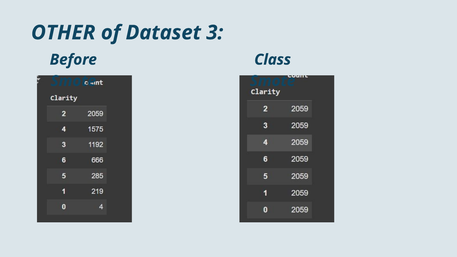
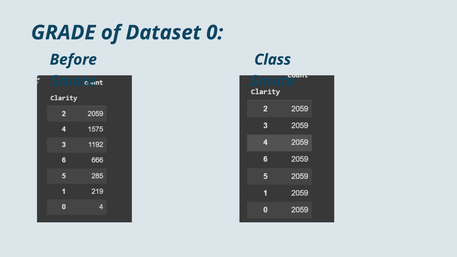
OTHER: OTHER -> GRADE
3: 3 -> 0
